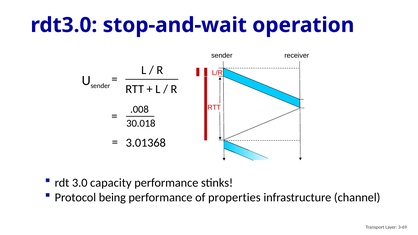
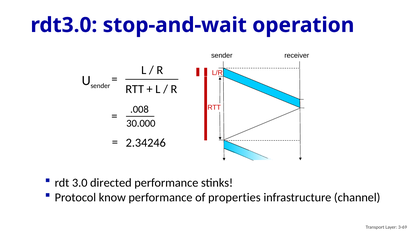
30.018: 30.018 -> 30.000
3.01368: 3.01368 -> 2.34246
capacity: capacity -> directed
being: being -> know
